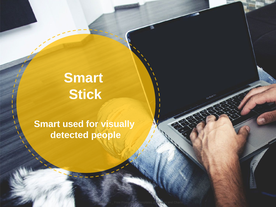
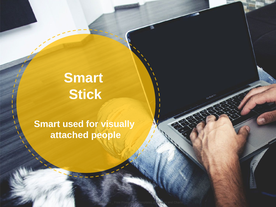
detected: detected -> attached
